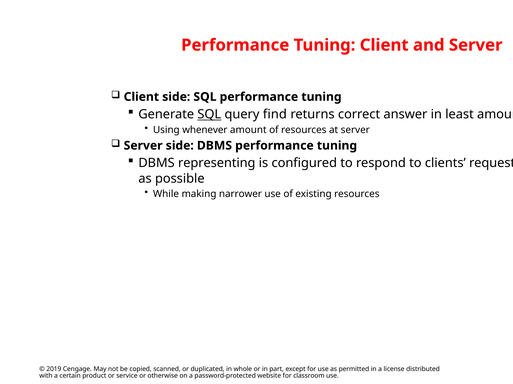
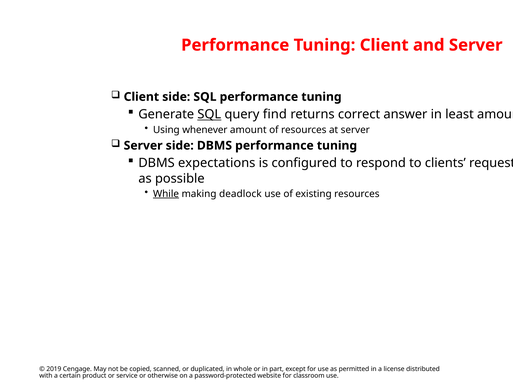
representing: representing -> expectations
While underline: none -> present
narrower: narrower -> deadlock
